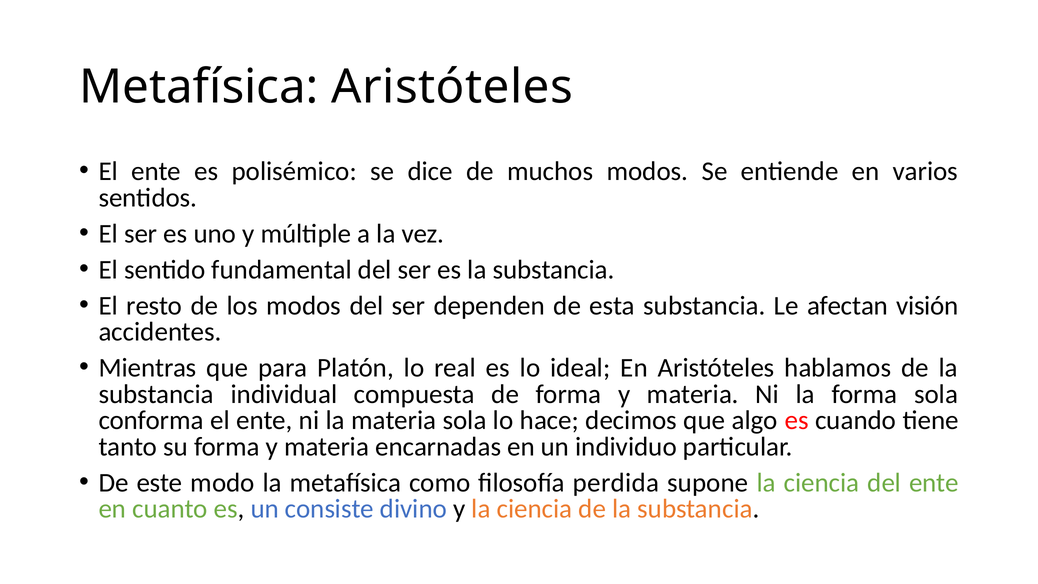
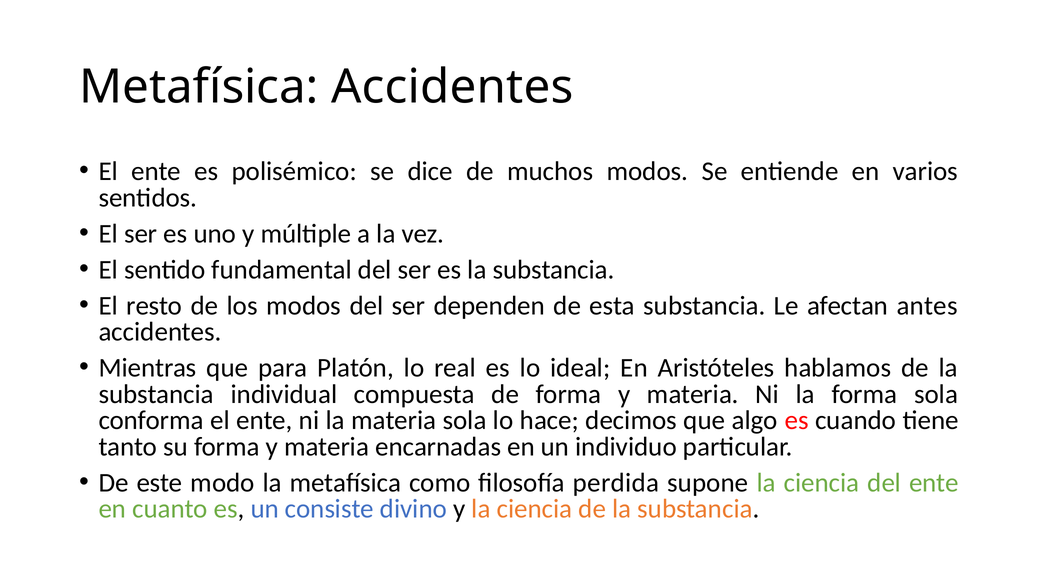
Metafísica Aristóteles: Aristóteles -> Accidentes
visión: visión -> antes
